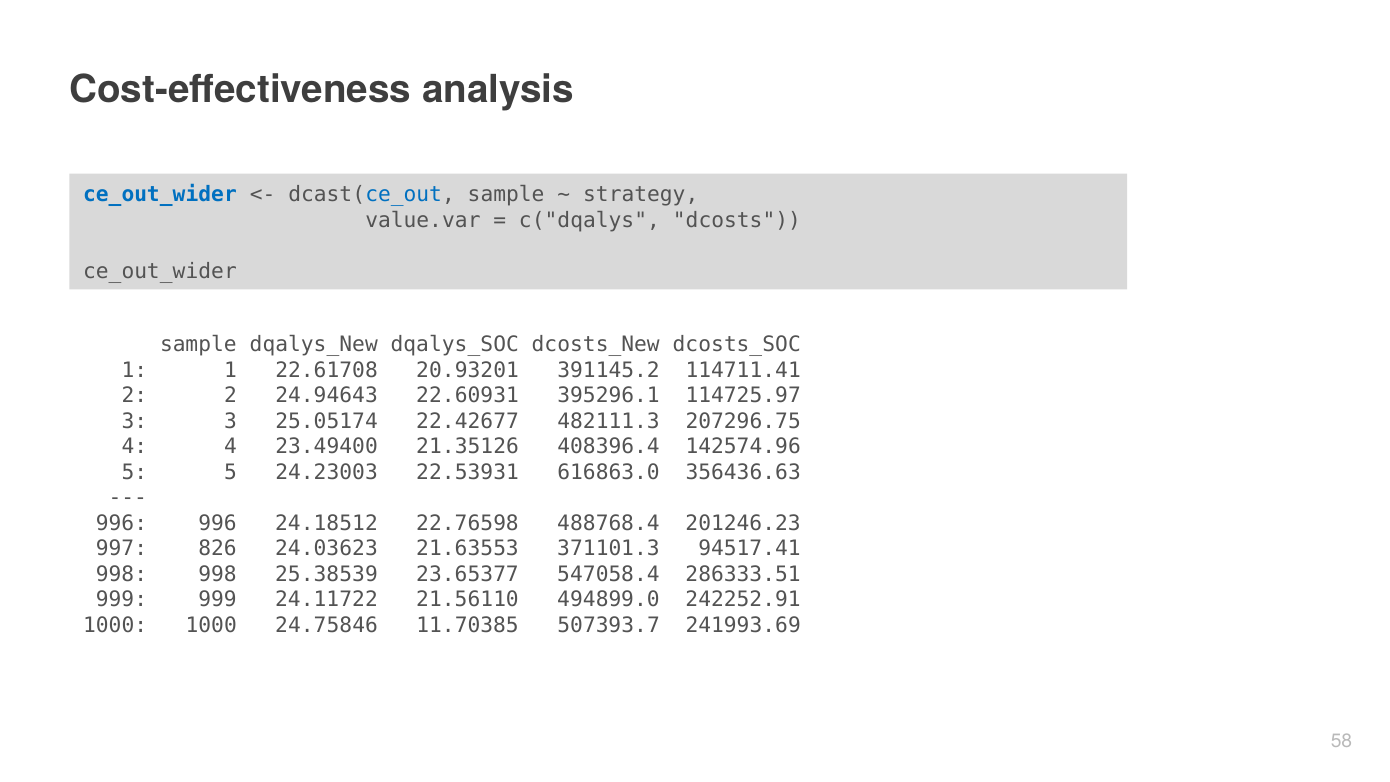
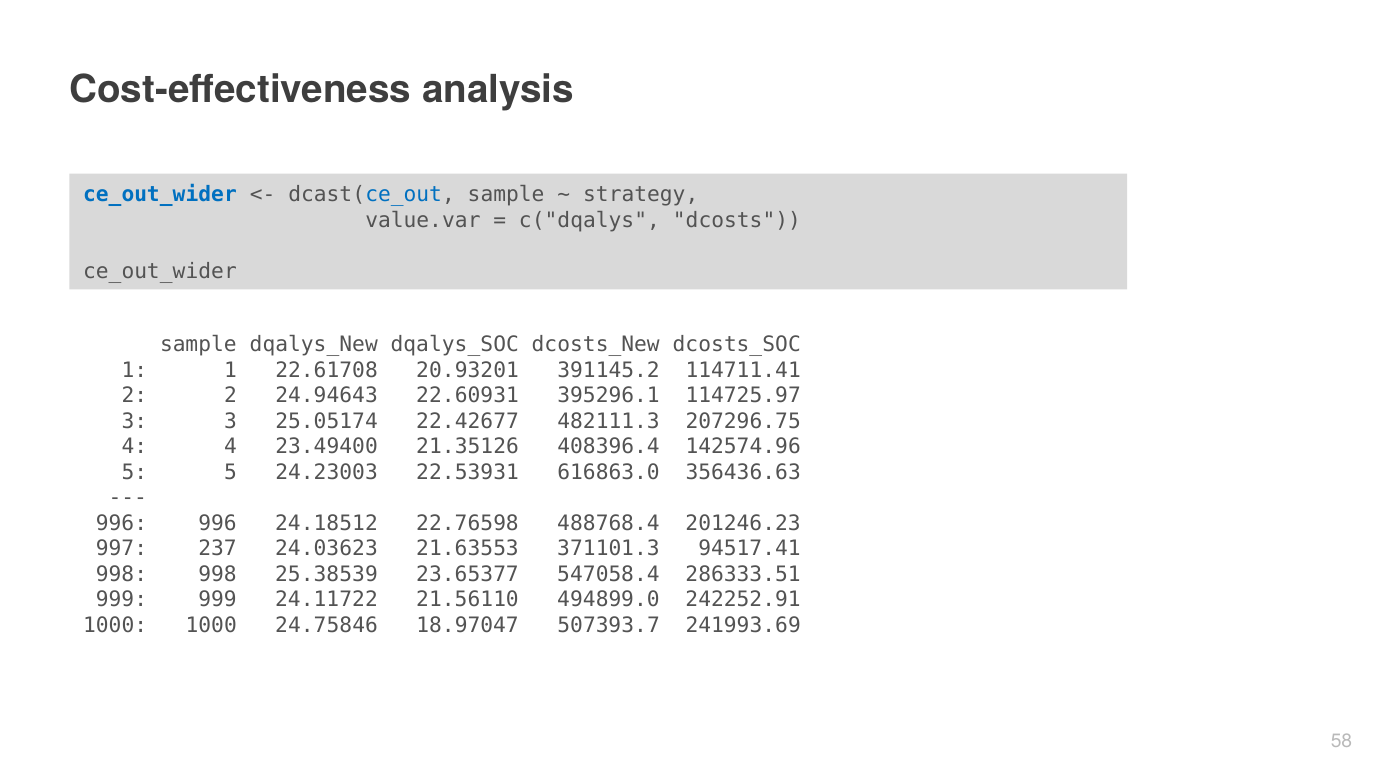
826: 826 -> 237
11.70385: 11.70385 -> 18.97047
